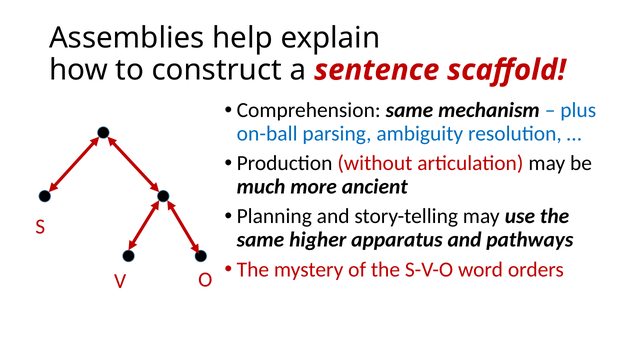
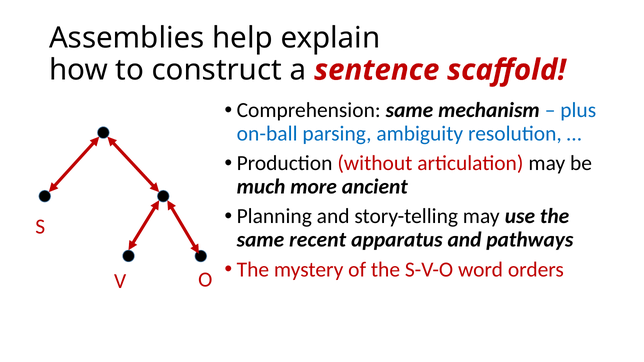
higher: higher -> recent
